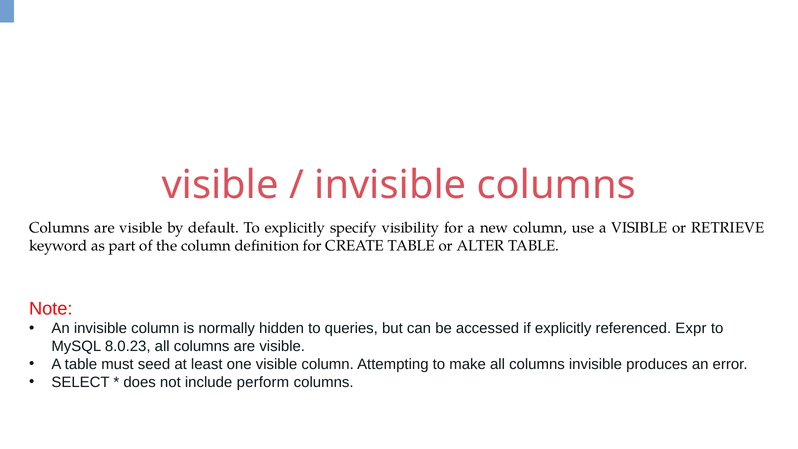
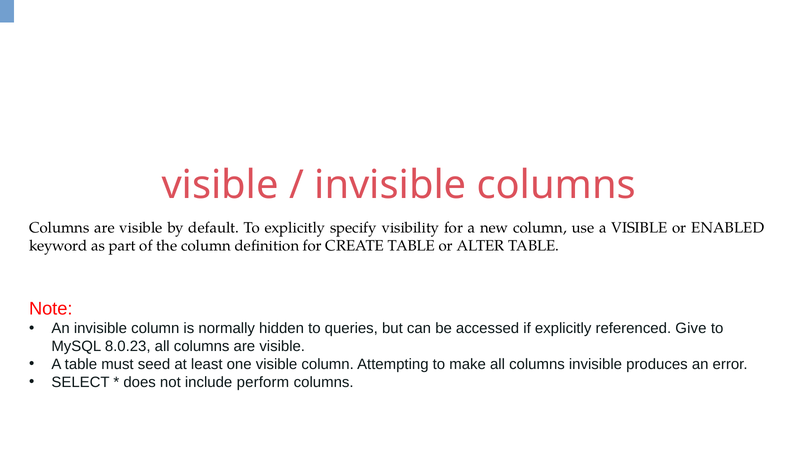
RETRIEVE: RETRIEVE -> ENABLED
Expr: Expr -> Give
